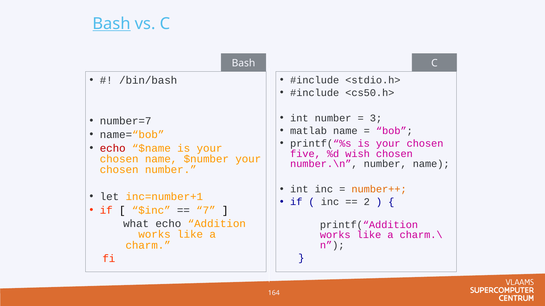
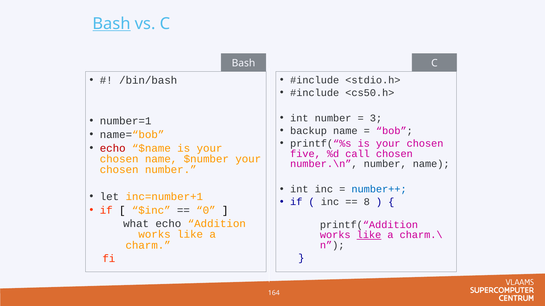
number=7: number=7 -> number=1
matlab: matlab -> backup
wish: wish -> call
number++ colour: orange -> blue
2: 2 -> 8
7: 7 -> 0
like at (369, 235) underline: none -> present
